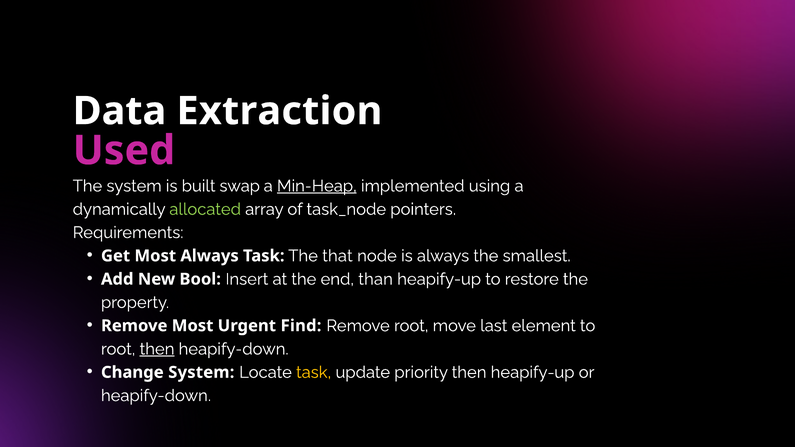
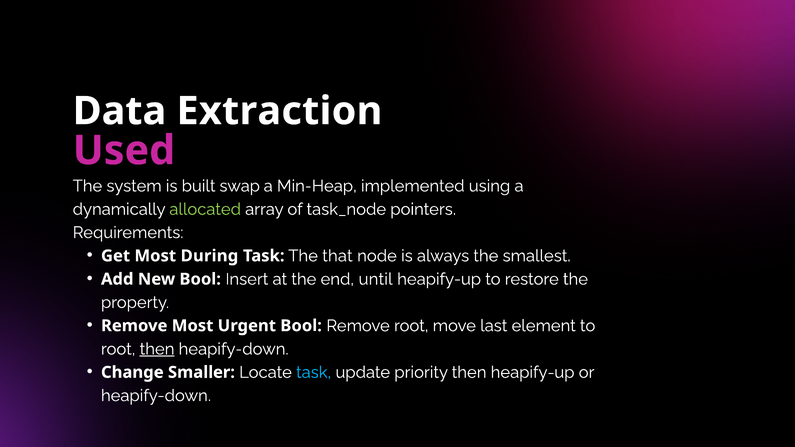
Min-Heap underline: present -> none
Most Always: Always -> During
than: than -> until
Urgent Find: Find -> Bool
Change System: System -> Smaller
task at (314, 372) colour: yellow -> light blue
